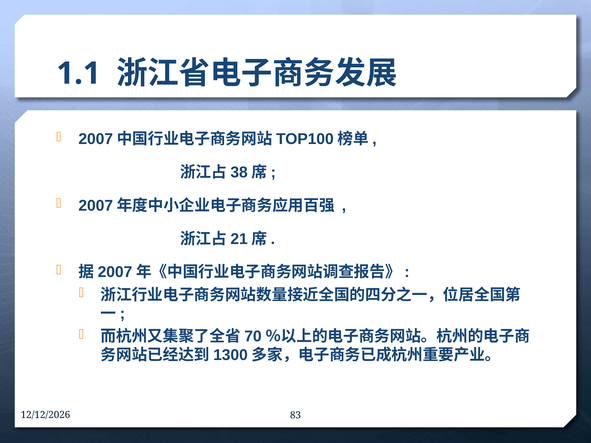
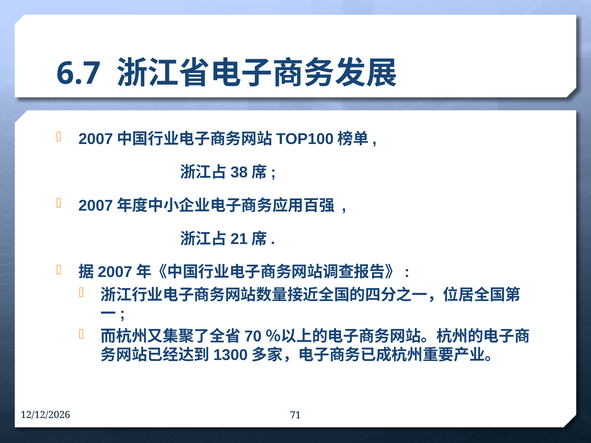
1.1: 1.1 -> 6.7
83: 83 -> 71
